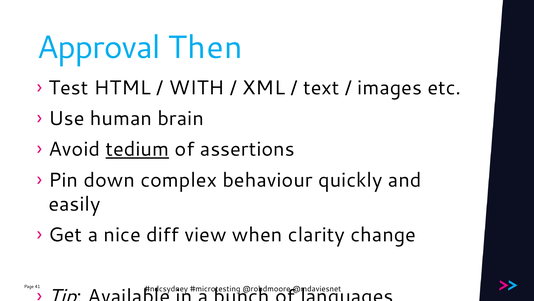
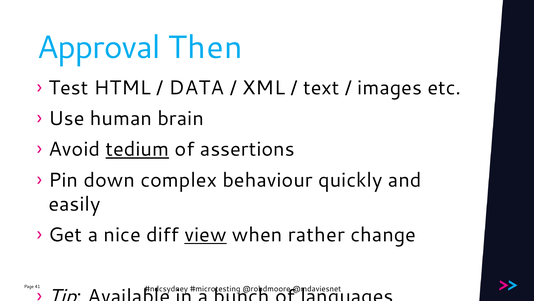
WITH: WITH -> DATA
view underline: none -> present
clarity: clarity -> rather
